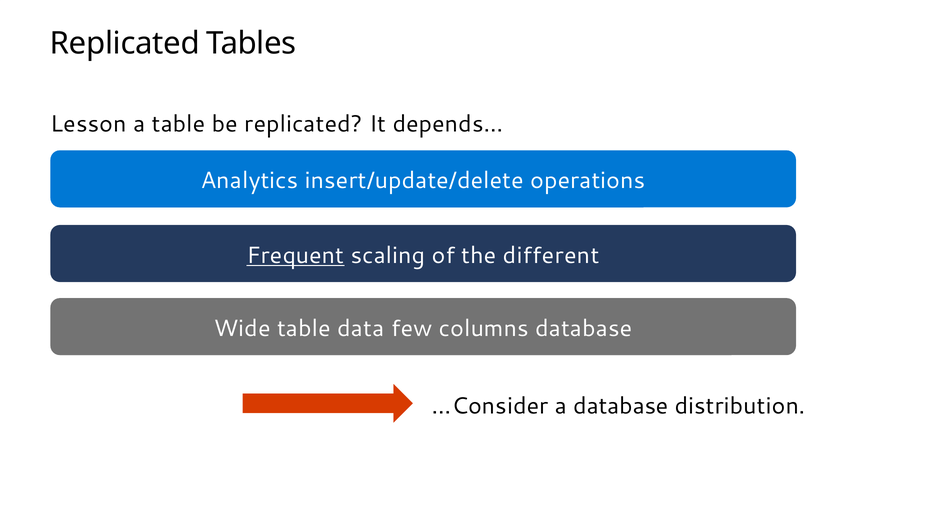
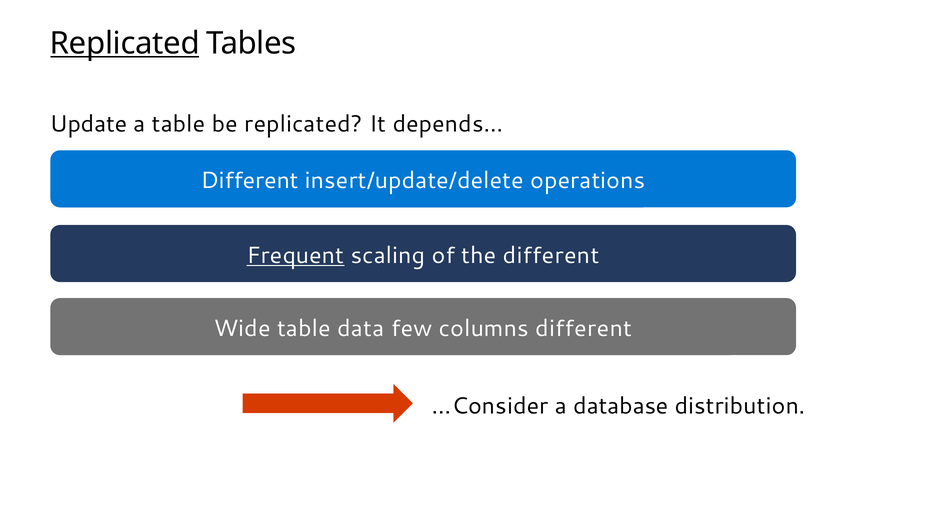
Replicated at (125, 43) underline: none -> present
Lesson: Lesson -> Update
Analytics at (250, 181): Analytics -> Different
columns database: database -> different
